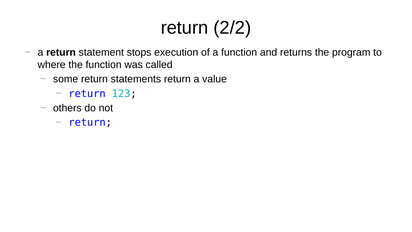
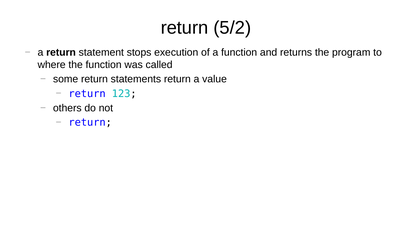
2/2: 2/2 -> 5/2
